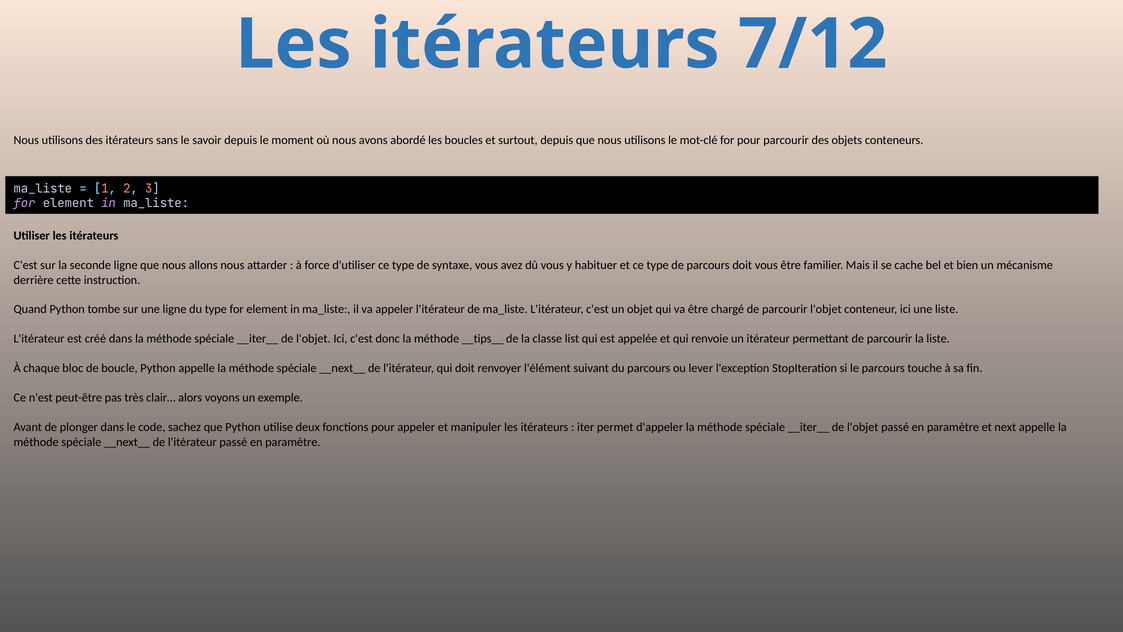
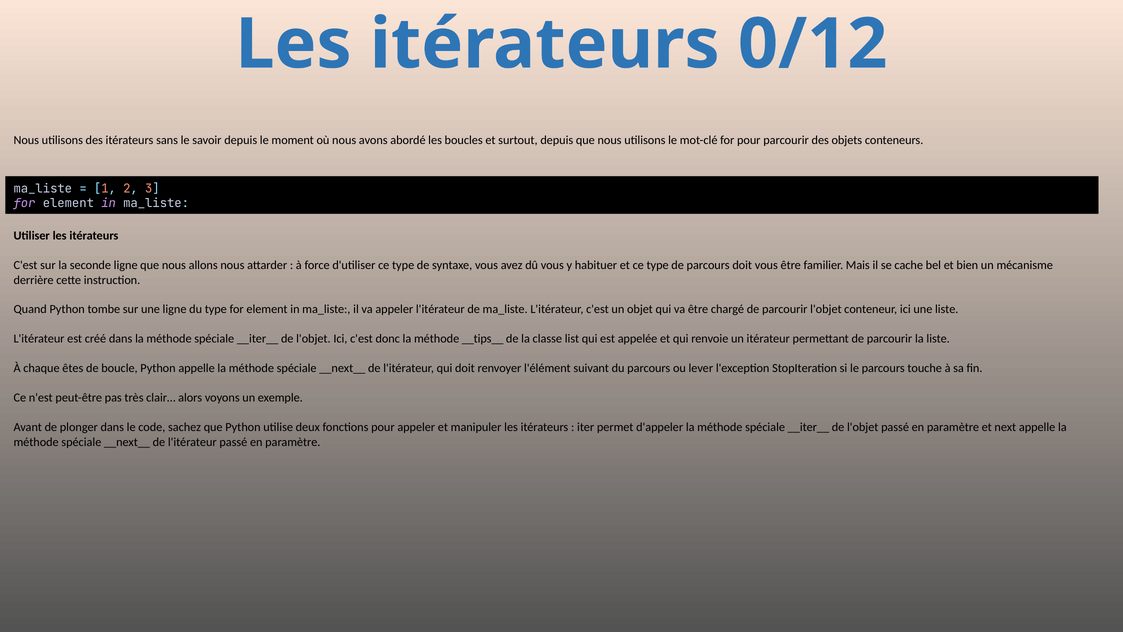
7/12: 7/12 -> 0/12
bloc: bloc -> êtes
